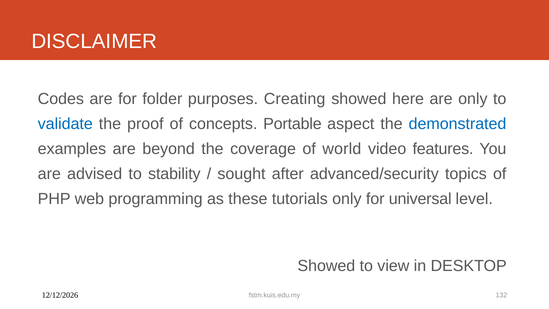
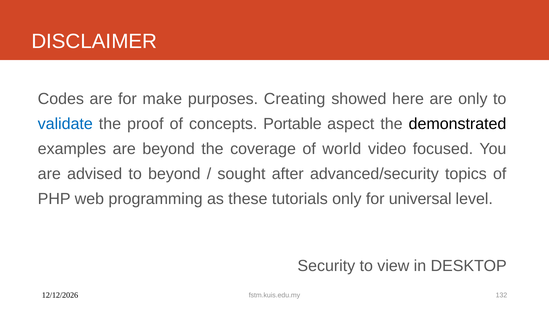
folder: folder -> make
demonstrated colour: blue -> black
features: features -> focused
to stability: stability -> beyond
Showed at (326, 266): Showed -> Security
